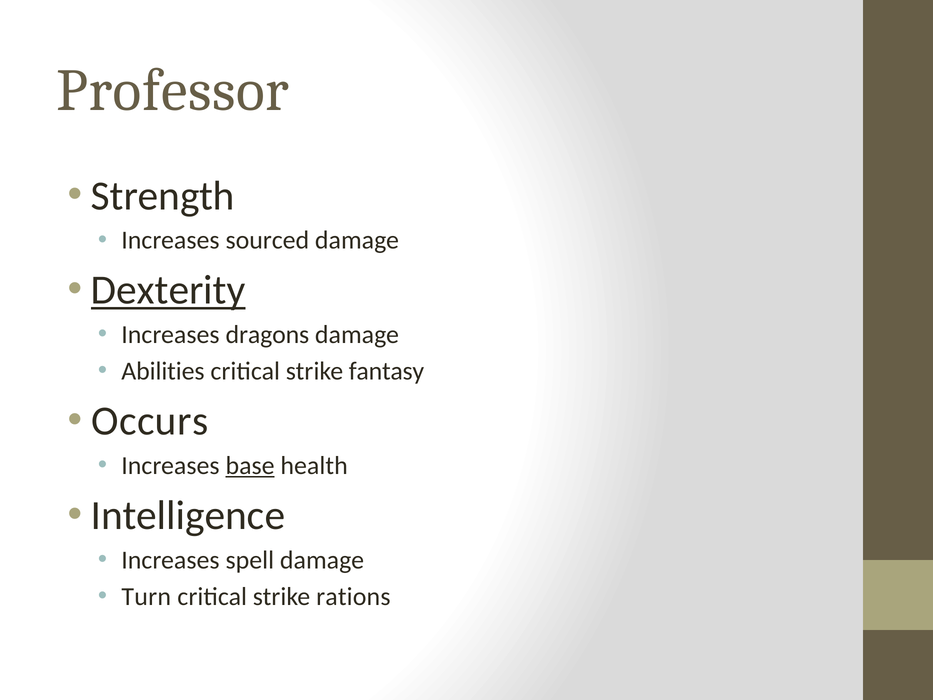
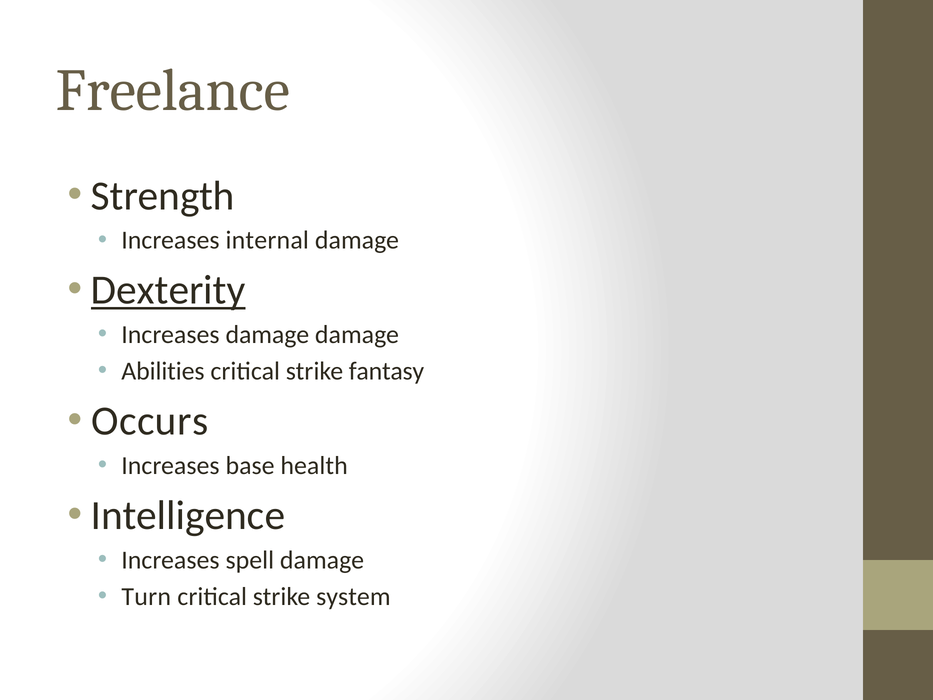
Professor: Professor -> Freelance
sourced: sourced -> internal
Increases dragons: dragons -> damage
base underline: present -> none
rations: rations -> system
